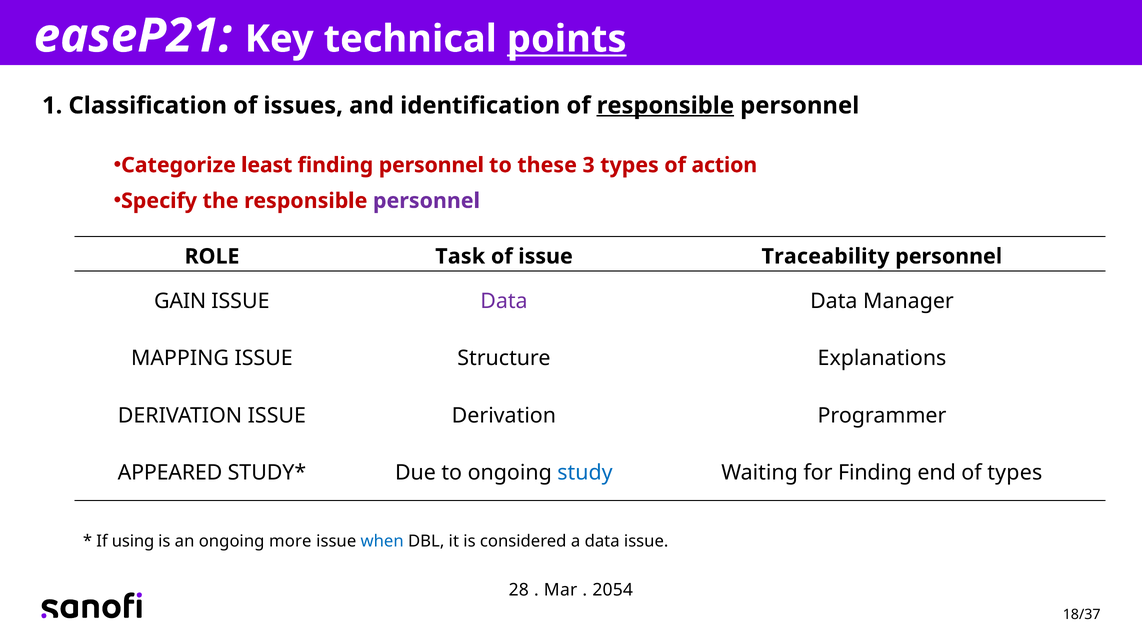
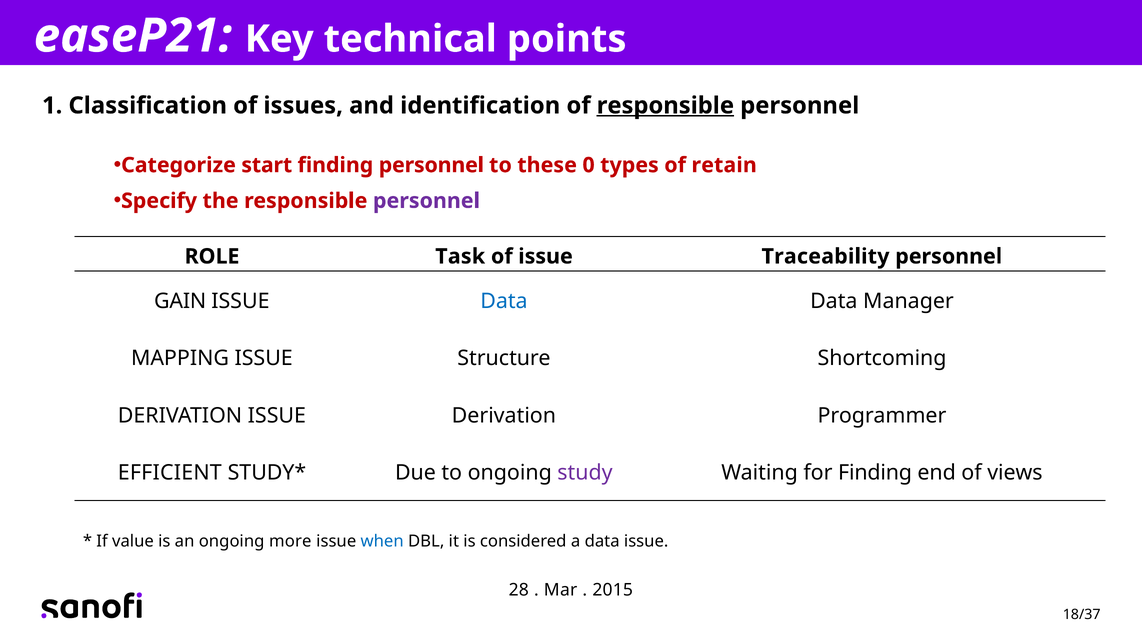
points underline: present -> none
least: least -> start
3: 3 -> 0
action: action -> retain
Data at (504, 301) colour: purple -> blue
Explanations: Explanations -> Shortcoming
APPEARED: APPEARED -> EFFICIENT
study colour: blue -> purple
of types: types -> views
using: using -> value
2054: 2054 -> 2015
